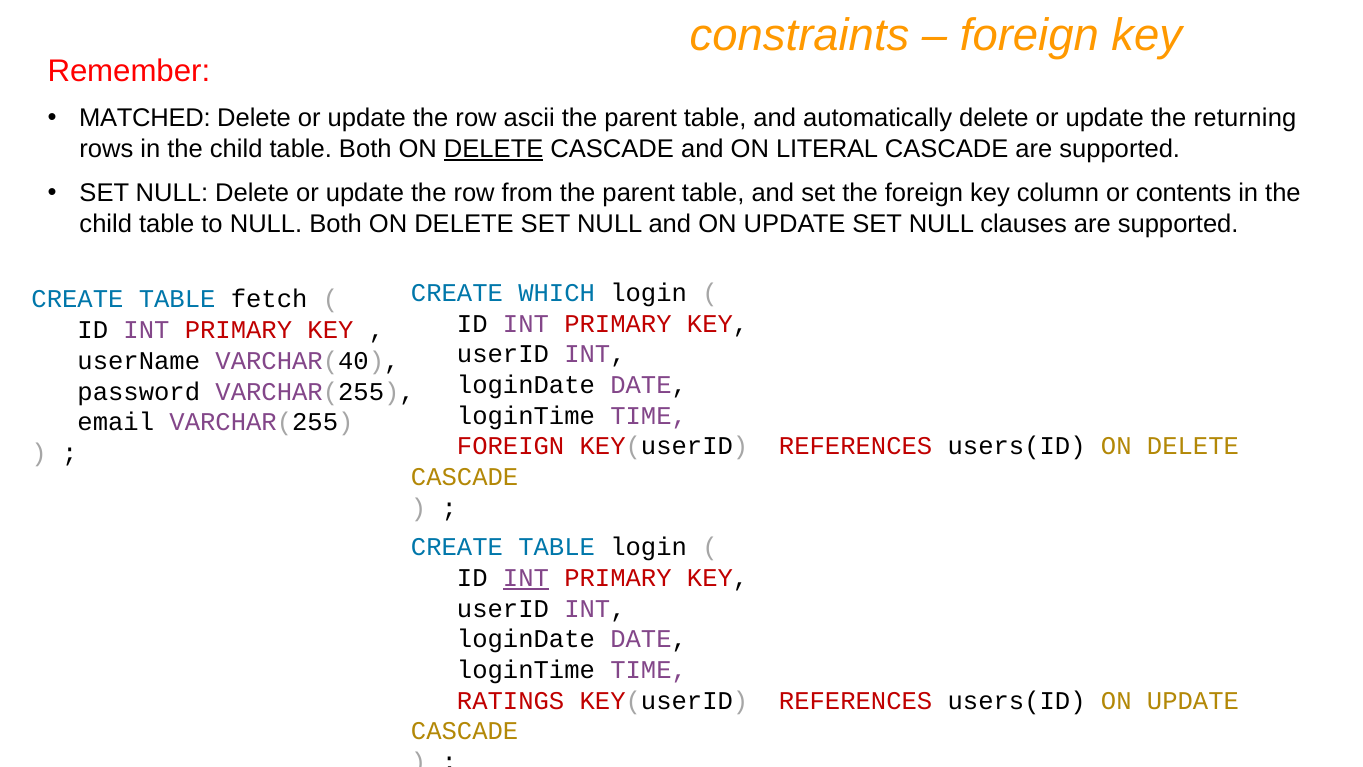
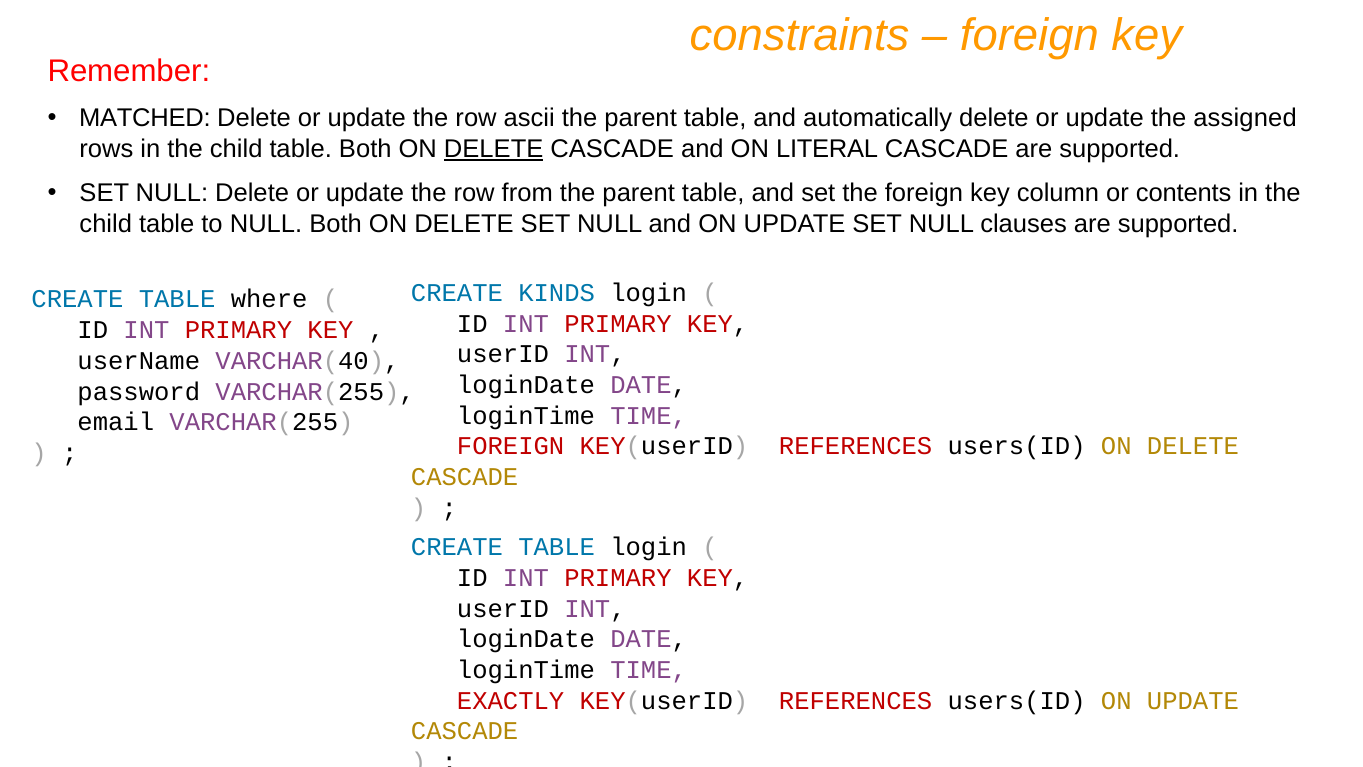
returning: returning -> assigned
WHICH: WHICH -> KINDS
fetch: fetch -> where
INT at (526, 578) underline: present -> none
RATINGS: RATINGS -> EXACTLY
